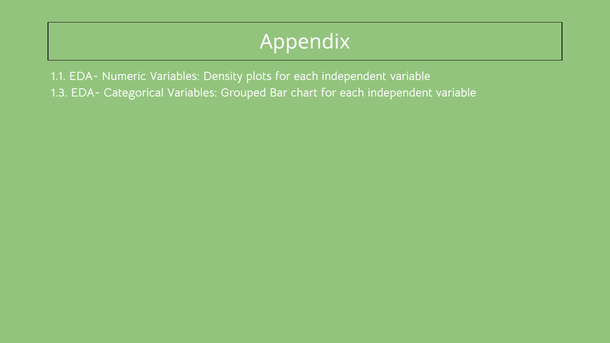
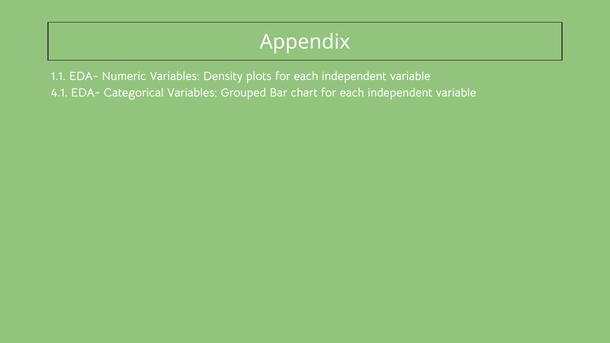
1.3: 1.3 -> 4.1
